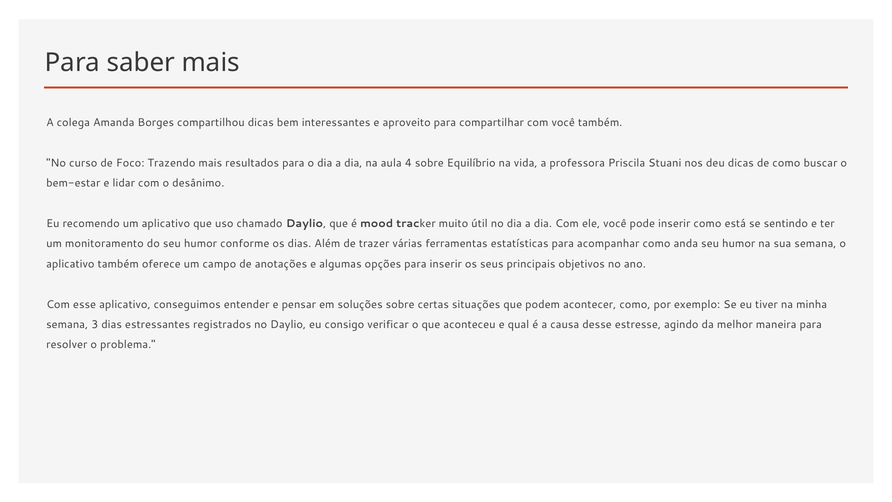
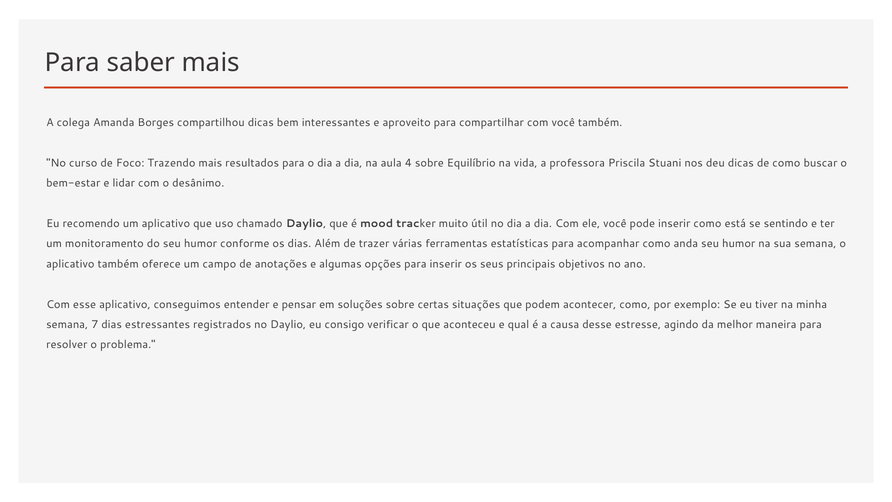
3: 3 -> 7
